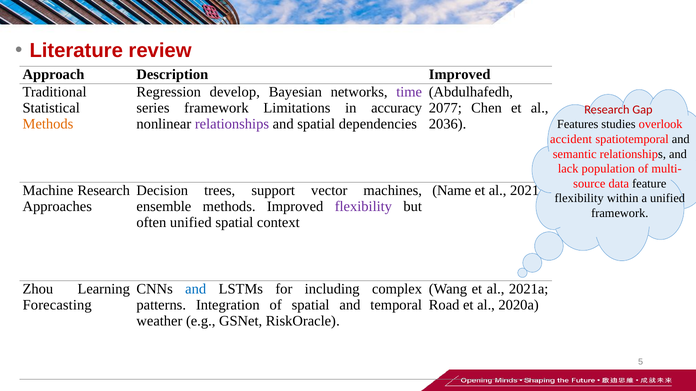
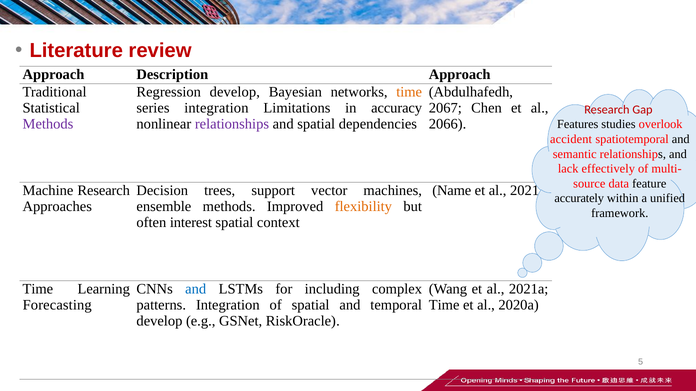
Description Improved: Improved -> Approach
time at (409, 92) colour: purple -> orange
series framework: framework -> integration
2077: 2077 -> 2067
Methods at (48, 124) colour: orange -> purple
2036: 2036 -> 2066
population: population -> effectively
flexibility at (579, 199): flexibility -> accurately
flexibility at (363, 207) colour: purple -> orange
often unified: unified -> interest
Zhou at (38, 289): Zhou -> Time
Road at (444, 305): Road -> Time
weather at (159, 321): weather -> develop
